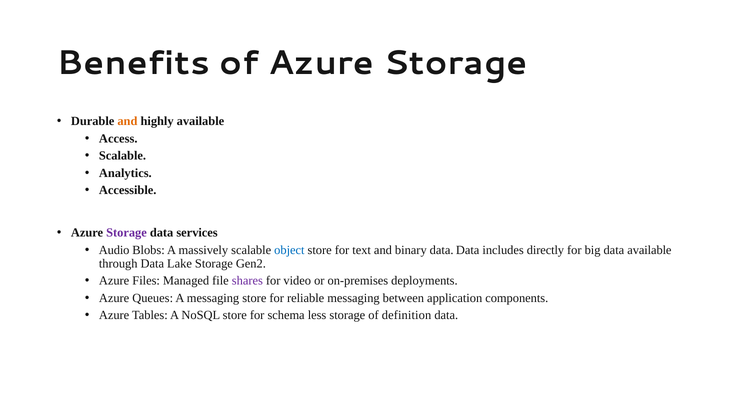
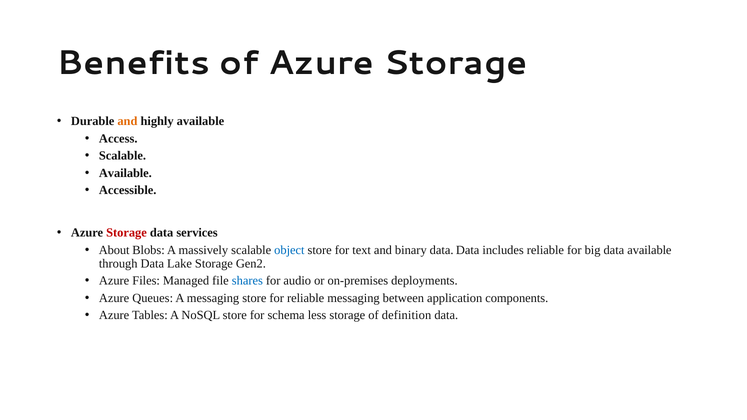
Analytics at (125, 173): Analytics -> Available
Storage at (126, 233) colour: purple -> red
Audio: Audio -> About
includes directly: directly -> reliable
shares colour: purple -> blue
video: video -> audio
